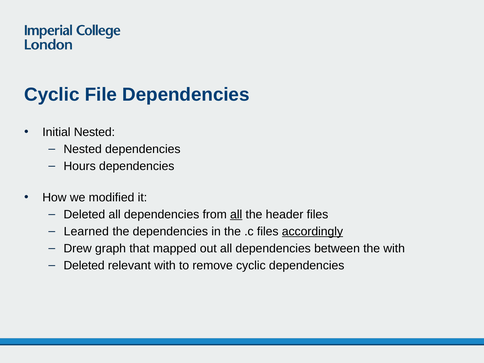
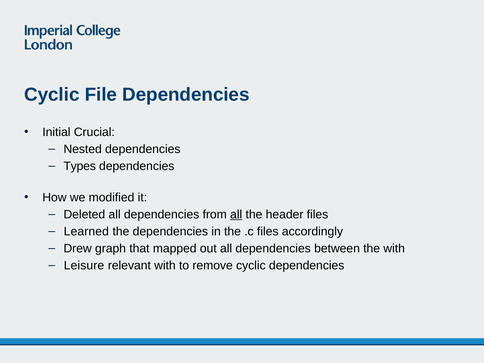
Initial Nested: Nested -> Crucial
Hours: Hours -> Types
accordingly underline: present -> none
Deleted at (84, 265): Deleted -> Leisure
